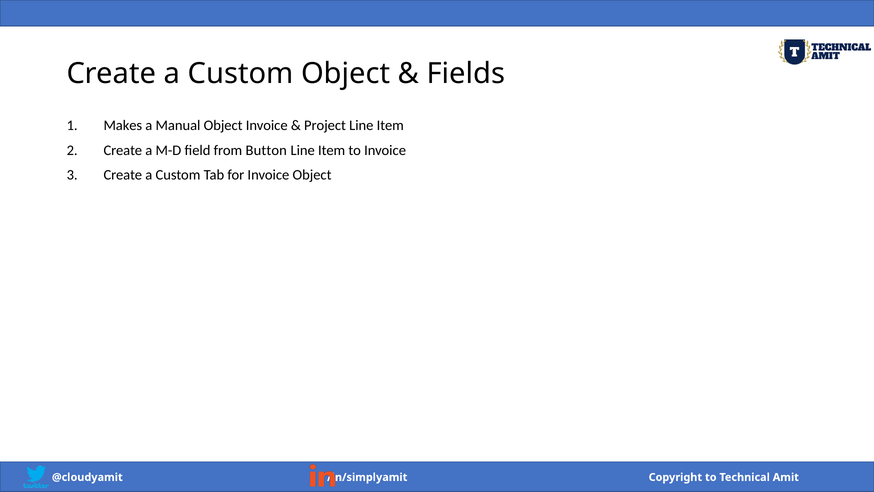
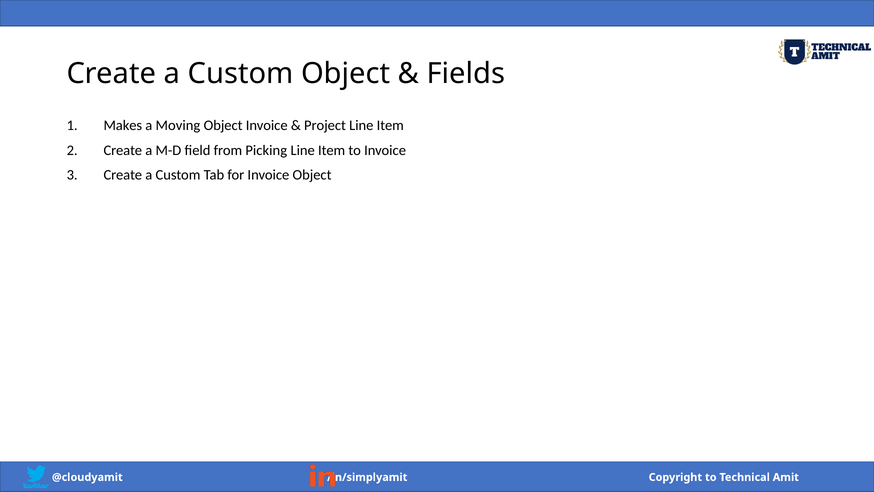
Manual: Manual -> Moving
Button: Button -> Picking
